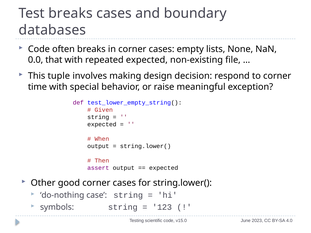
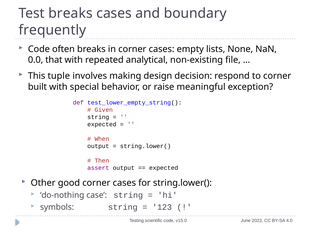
databases: databases -> frequently
repeated expected: expected -> analytical
time: time -> built
